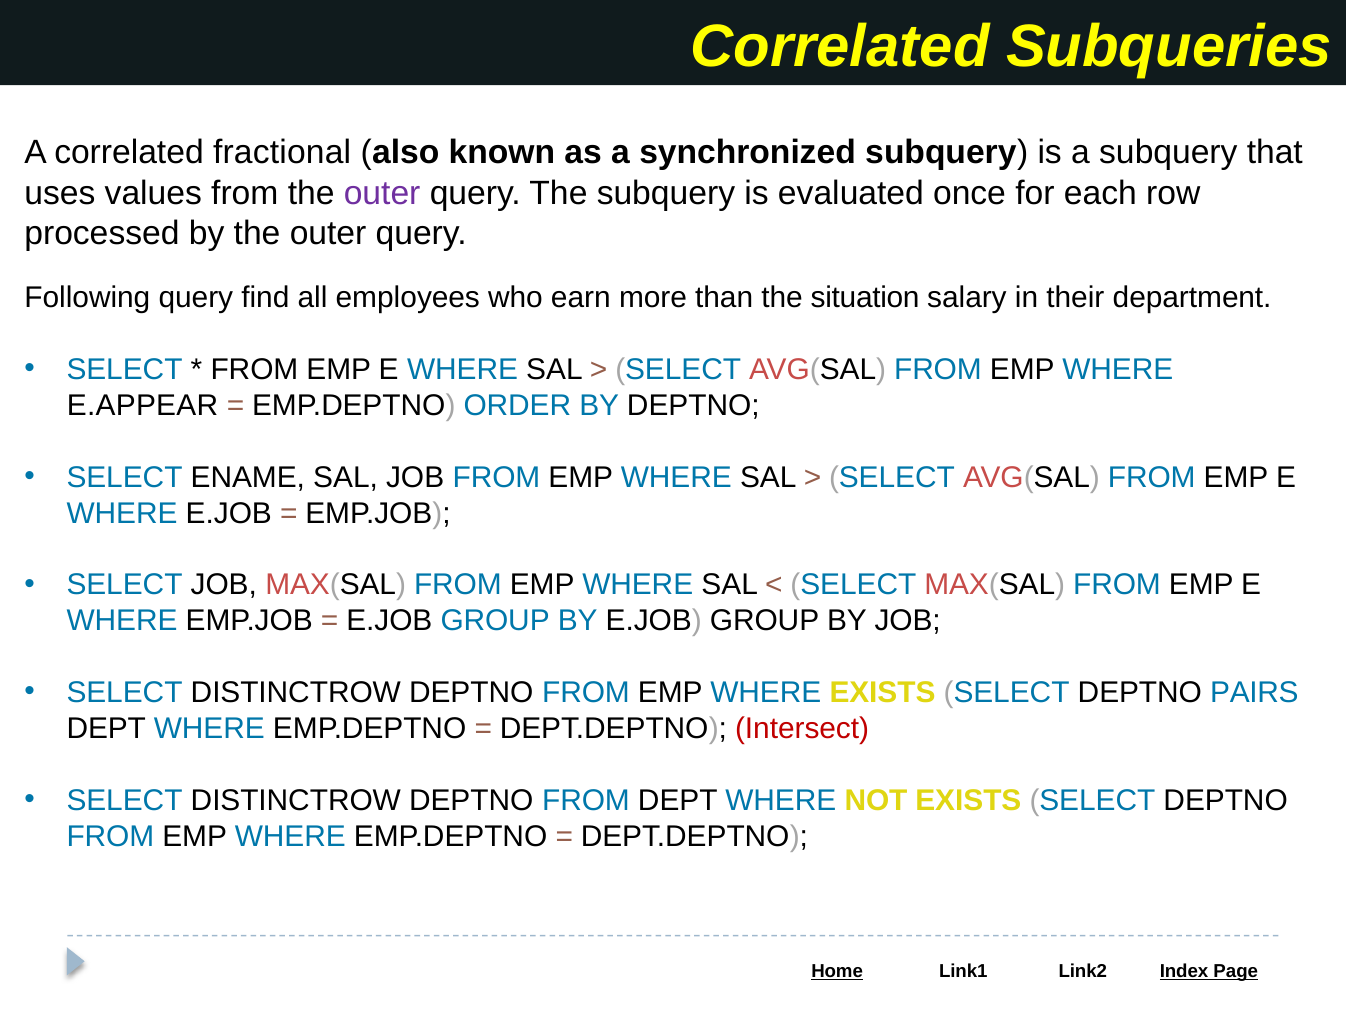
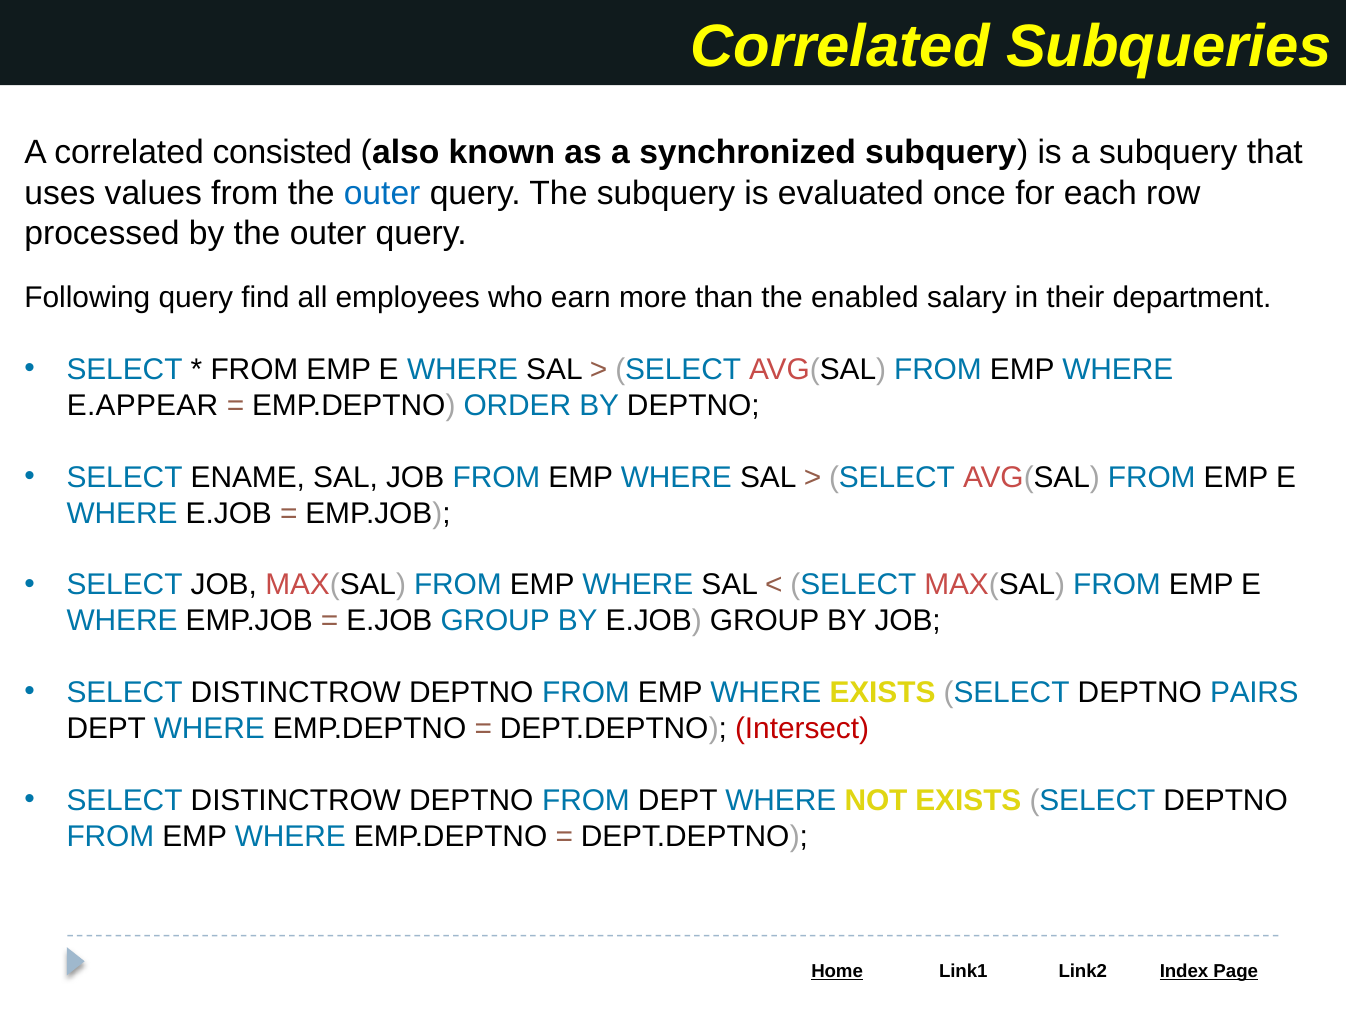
fractional: fractional -> consisted
outer at (382, 193) colour: purple -> blue
situation: situation -> enabled
